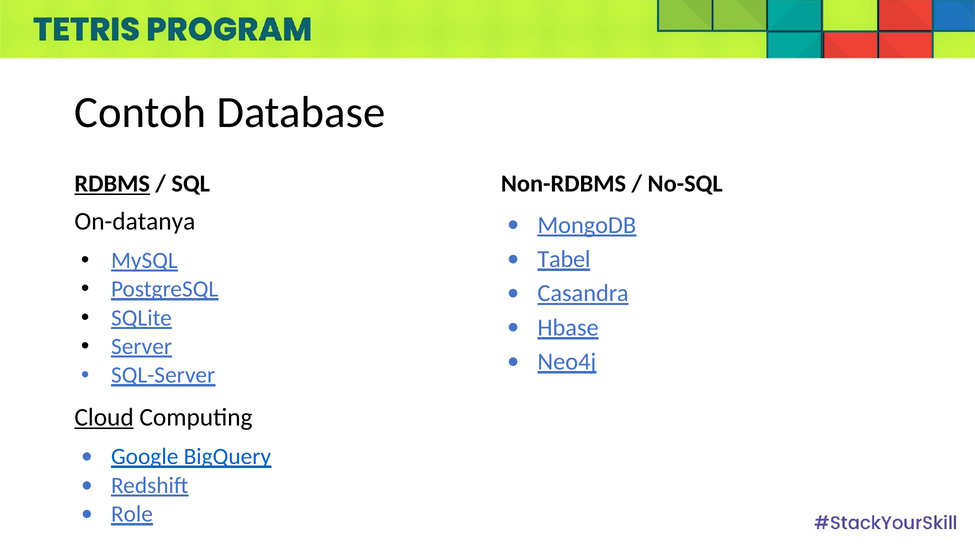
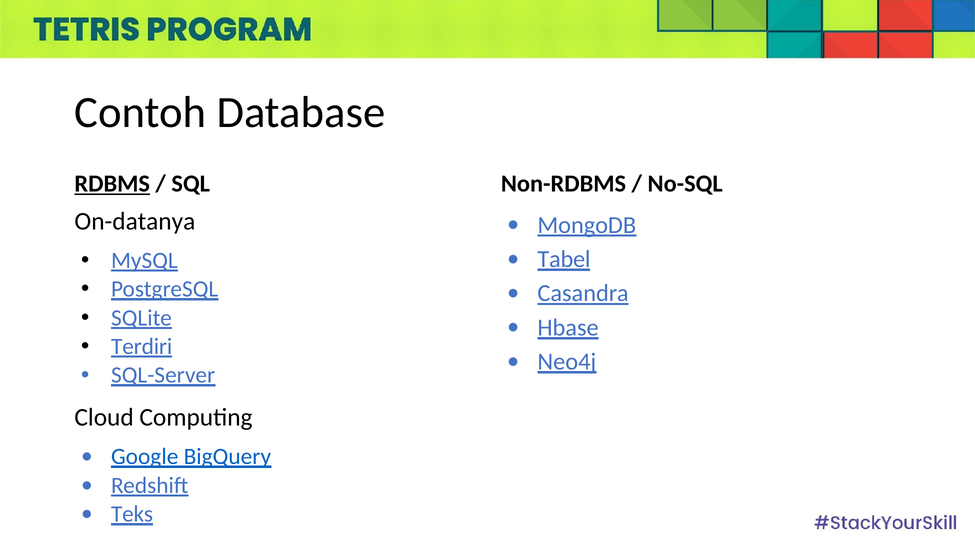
Server: Server -> Terdiri
Cloud underline: present -> none
Role: Role -> Teks
